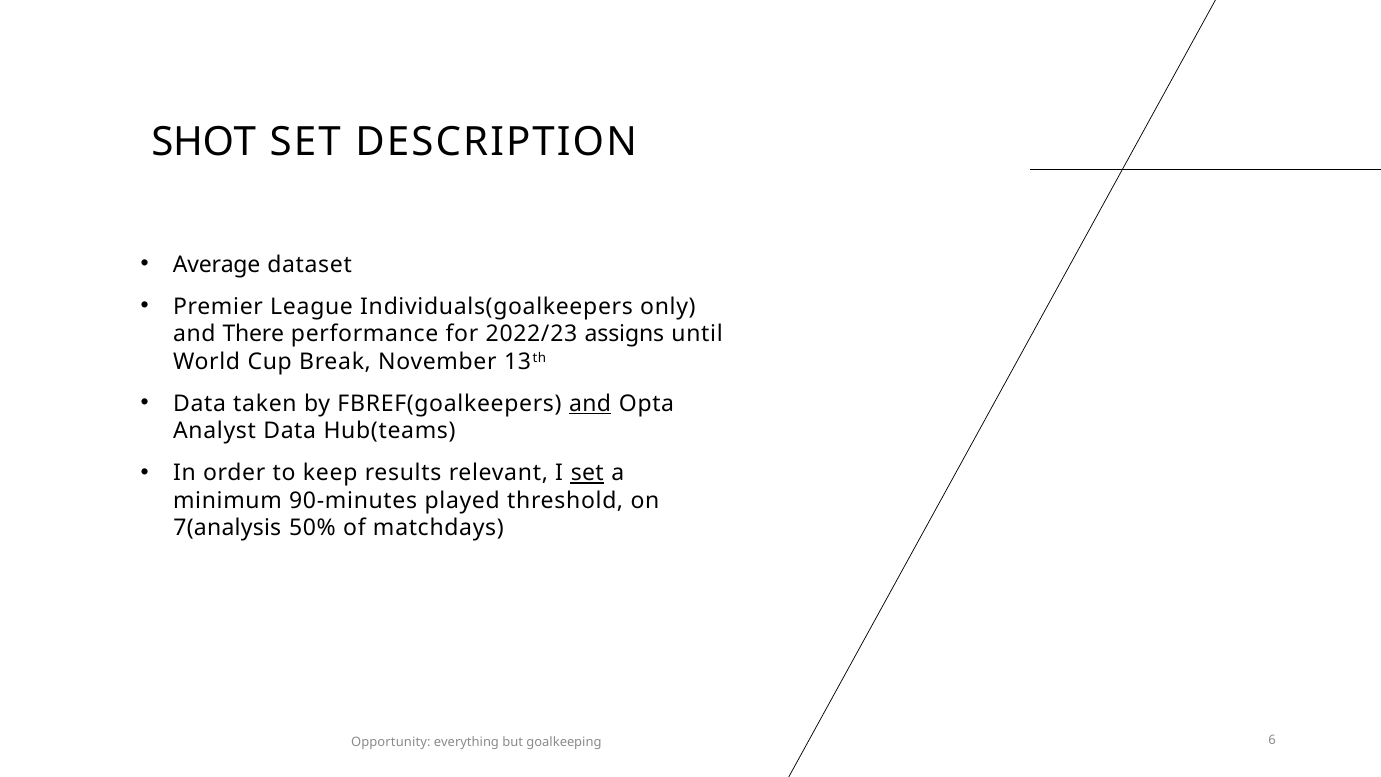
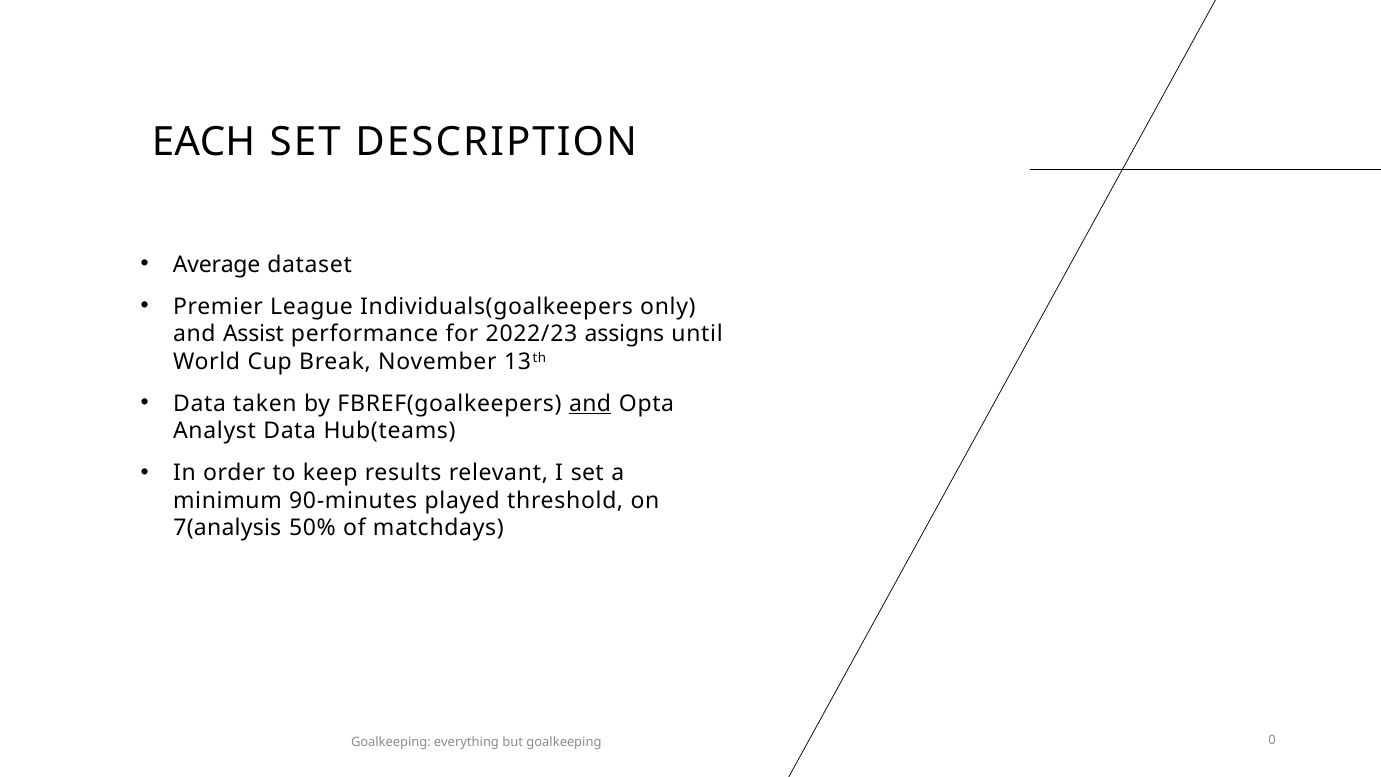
SHOT: SHOT -> EACH
There: There -> Assist
set at (587, 473) underline: present -> none
Opportunity at (391, 742): Opportunity -> Goalkeeping
6: 6 -> 0
